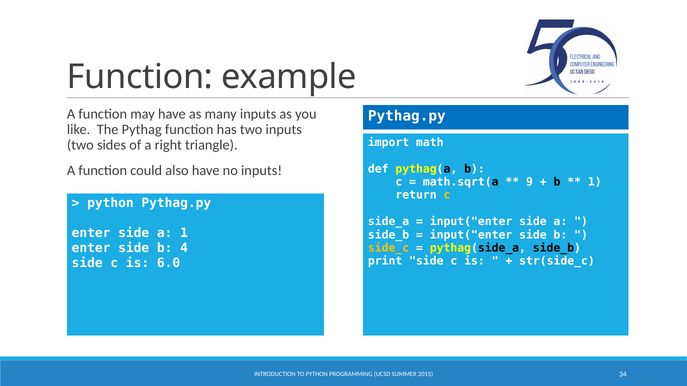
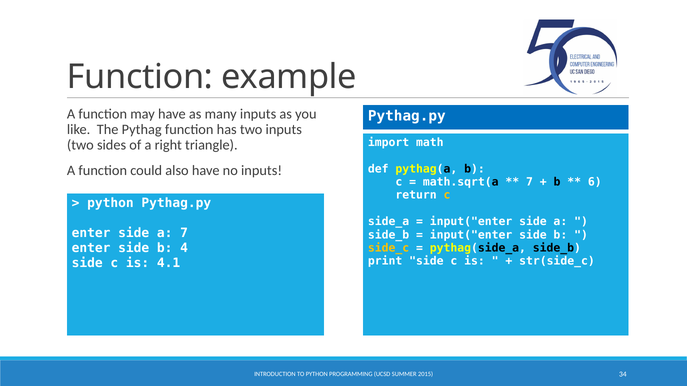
9 at (530, 182): 9 -> 7
1 at (595, 182): 1 -> 6
a 1: 1 -> 7
6.0: 6.0 -> 4.1
